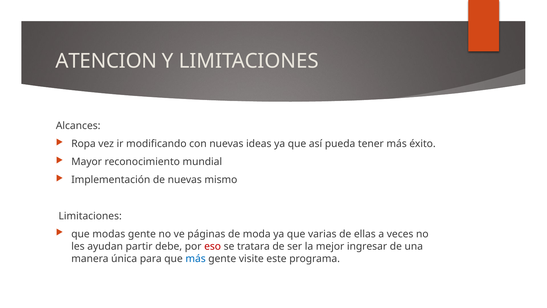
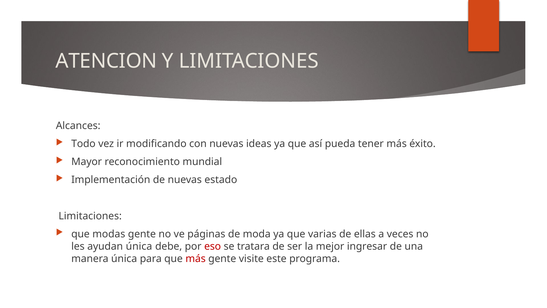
Ropa: Ropa -> Todo
mismo: mismo -> estado
ayudan partir: partir -> única
más at (196, 258) colour: blue -> red
